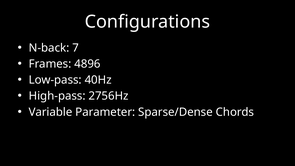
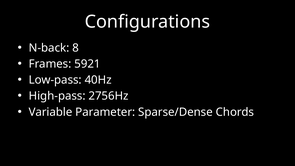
7: 7 -> 8
4896: 4896 -> 5921
